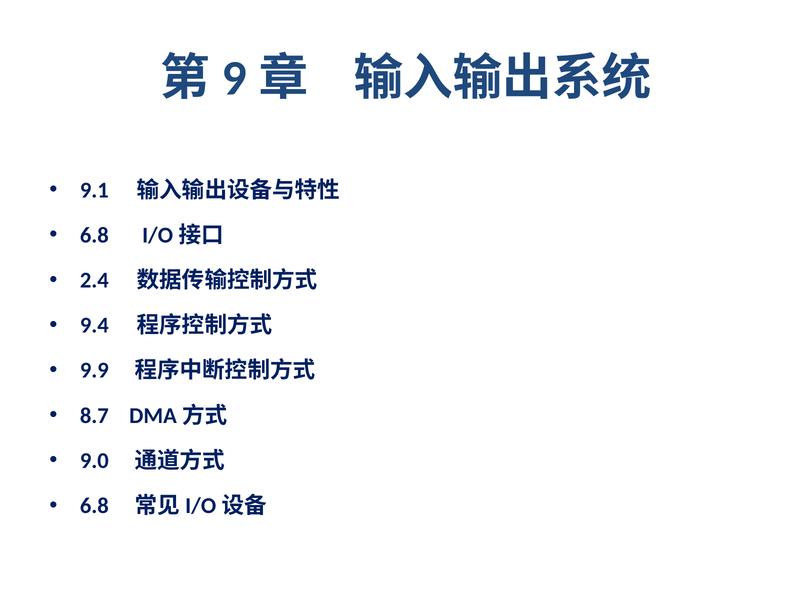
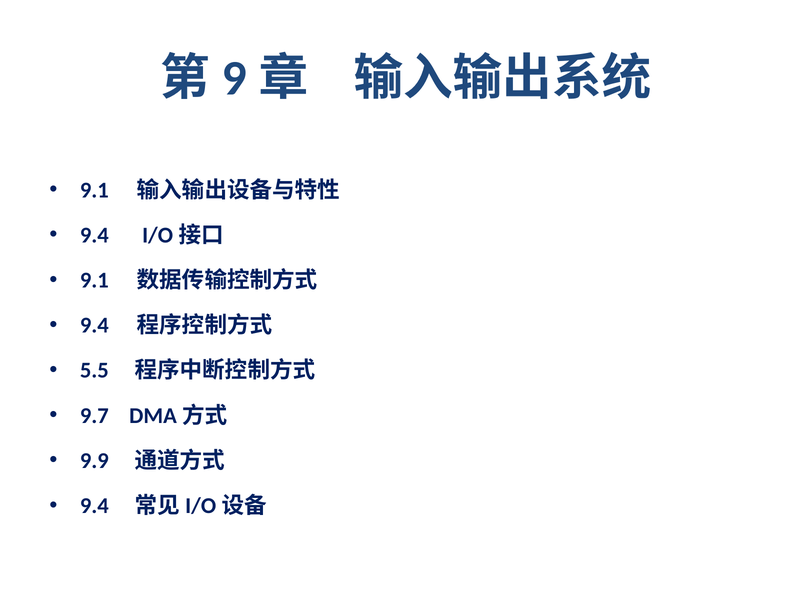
6.8 at (94, 235): 6.8 -> 9.4
2.4 at (94, 280): 2.4 -> 9.1
9.9: 9.9 -> 5.5
8.7: 8.7 -> 9.7
9.0: 9.0 -> 9.9
6.8 at (94, 506): 6.8 -> 9.4
